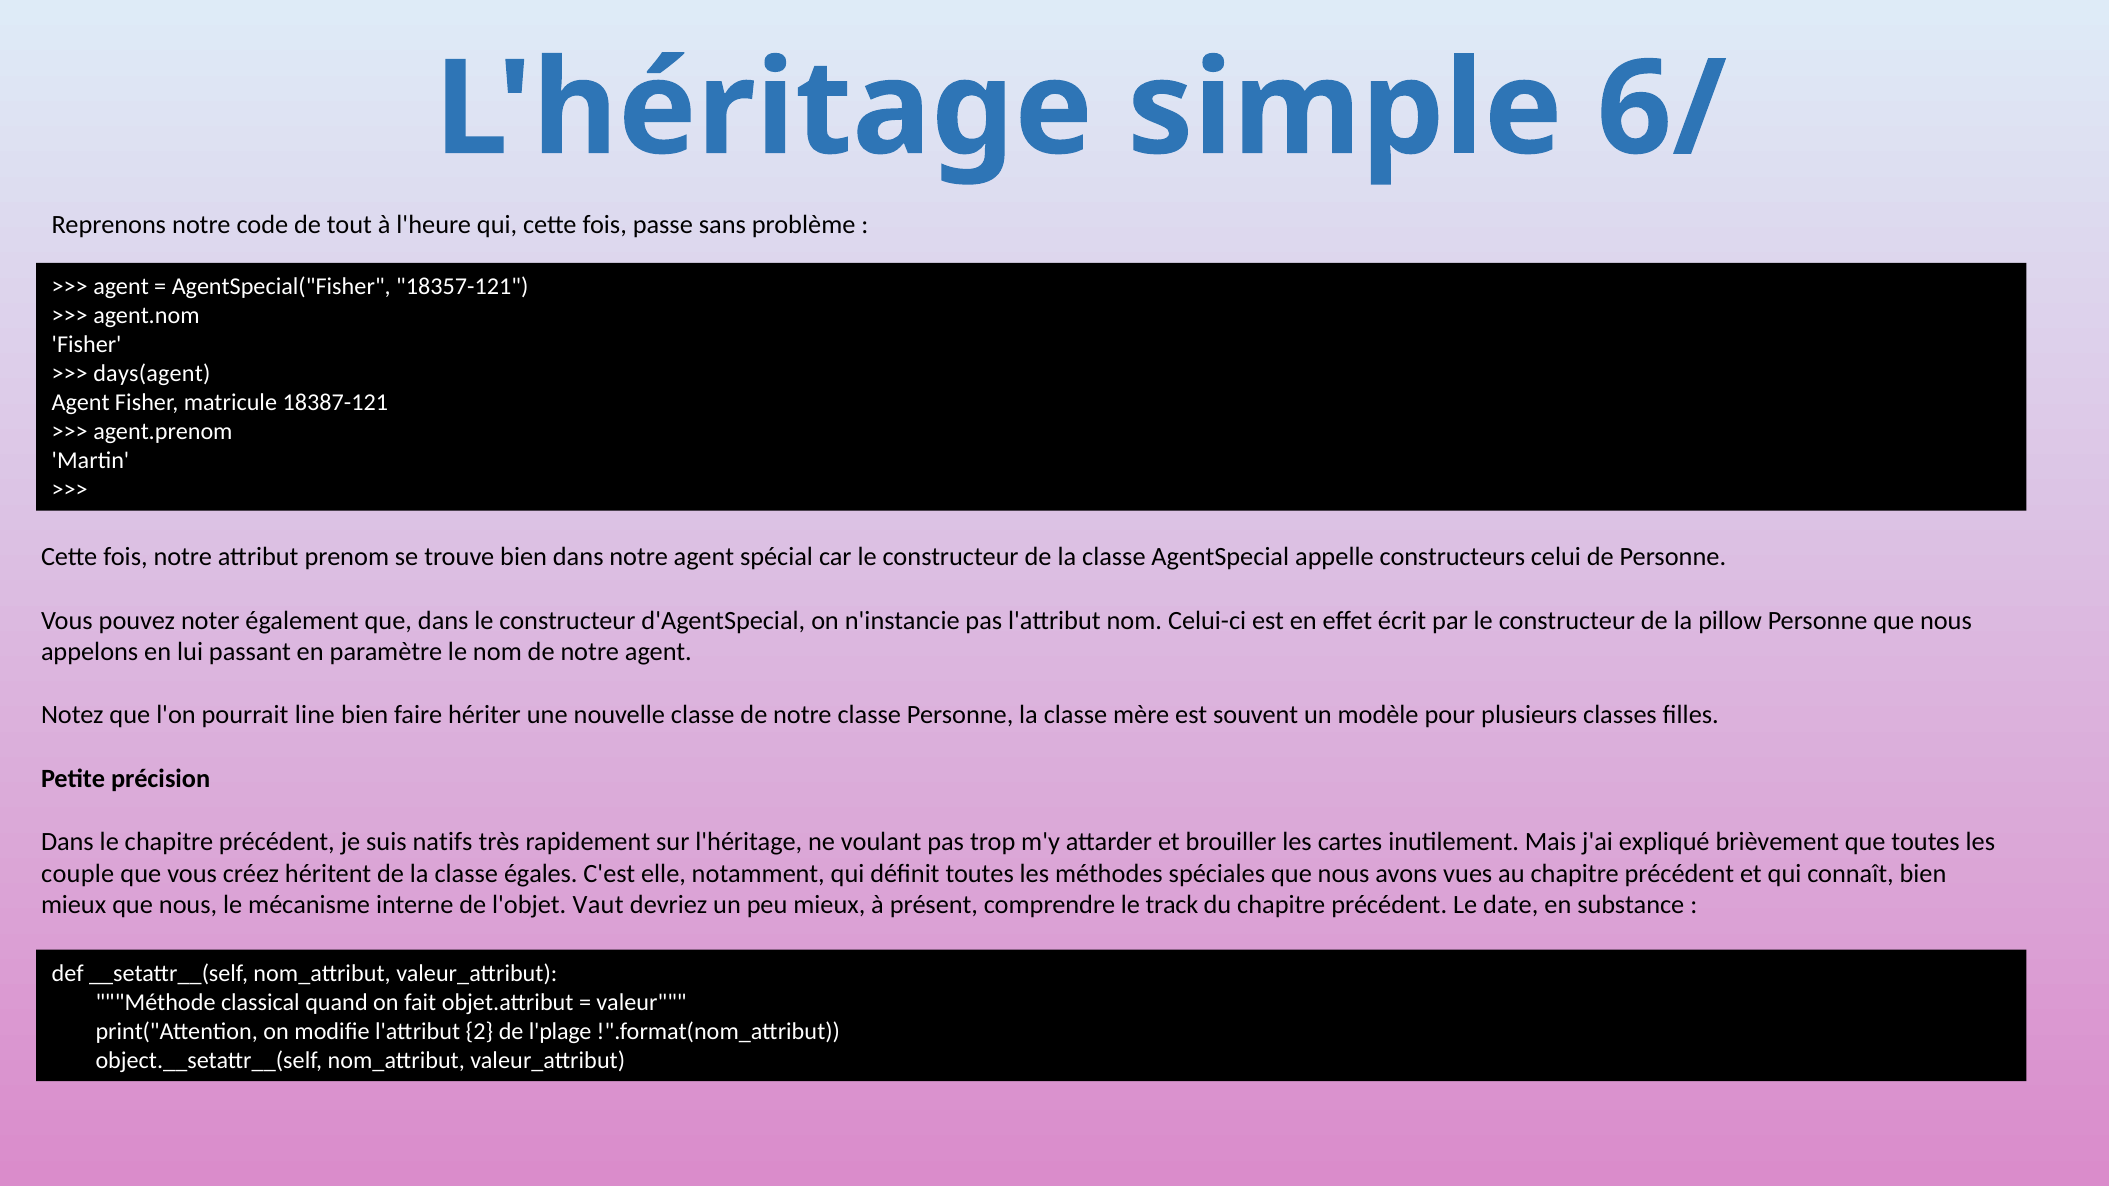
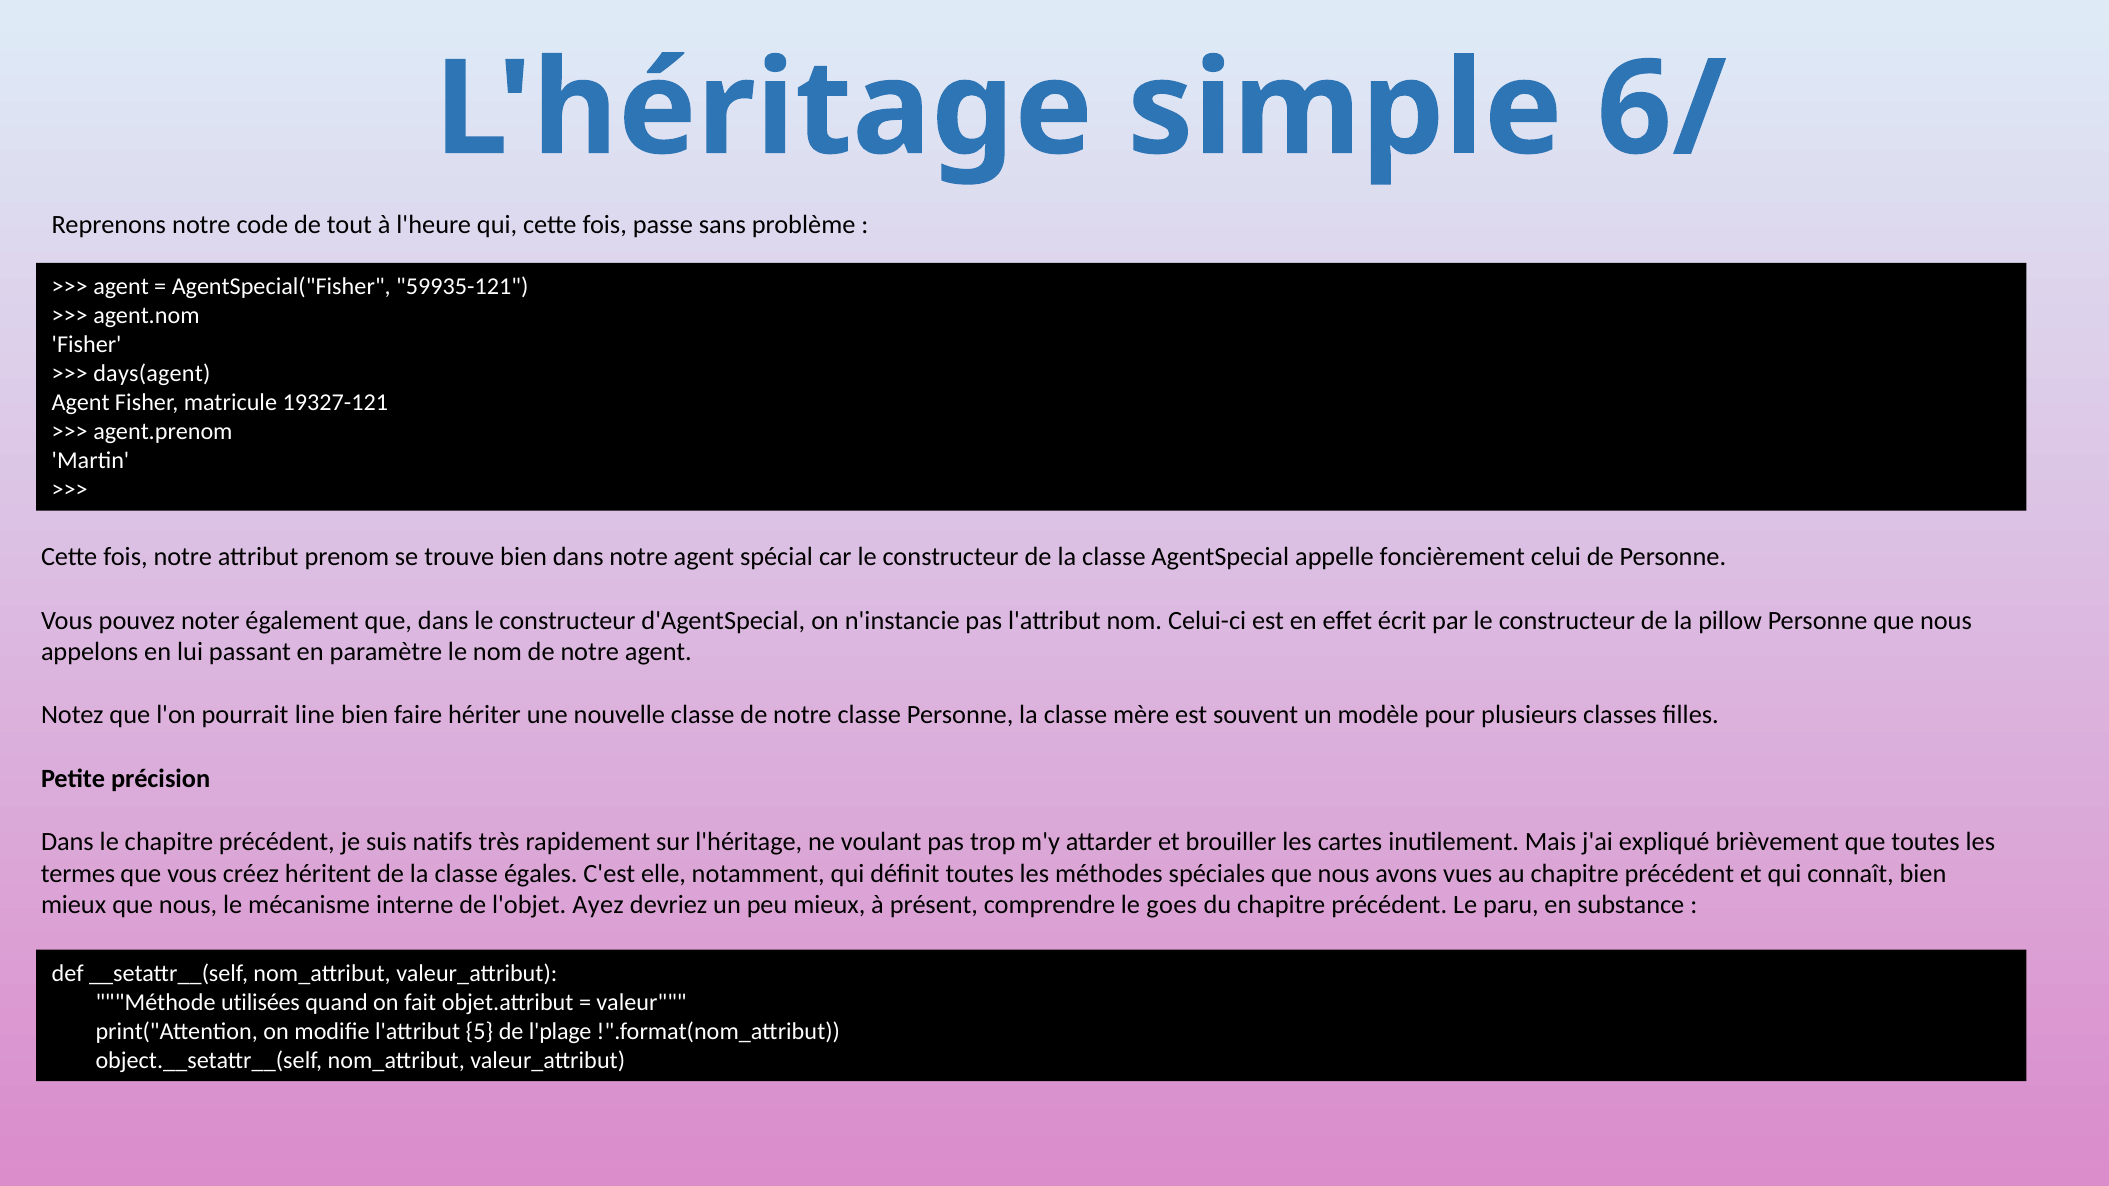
18357-121: 18357-121 -> 59935-121
18387-121: 18387-121 -> 19327-121
constructeurs: constructeurs -> foncièrement
couple: couple -> termes
Vaut: Vaut -> Ayez
track: track -> goes
date: date -> paru
classical: classical -> utilisées
2: 2 -> 5
